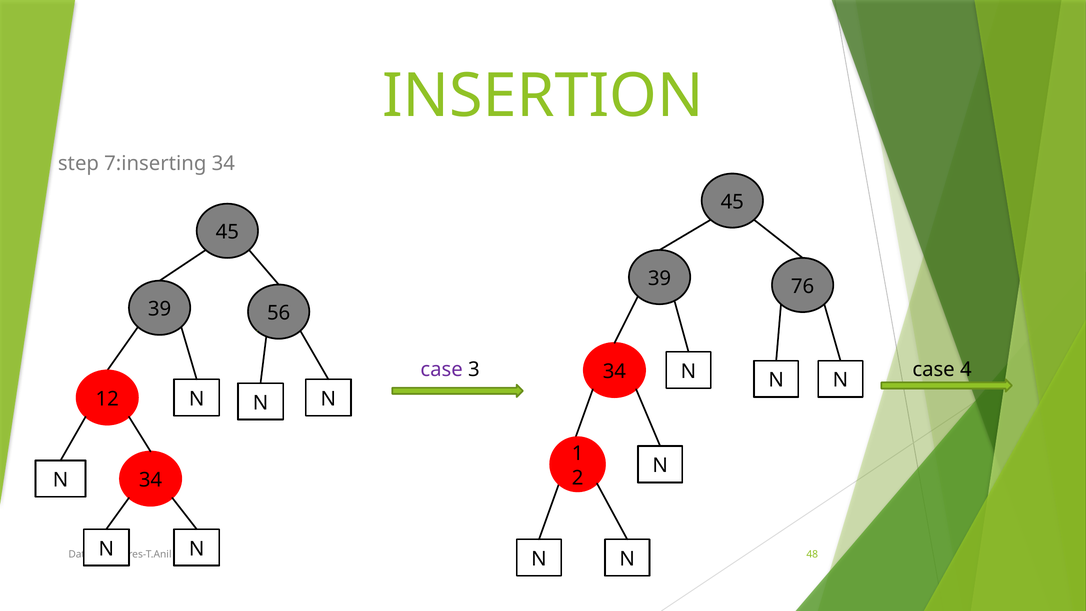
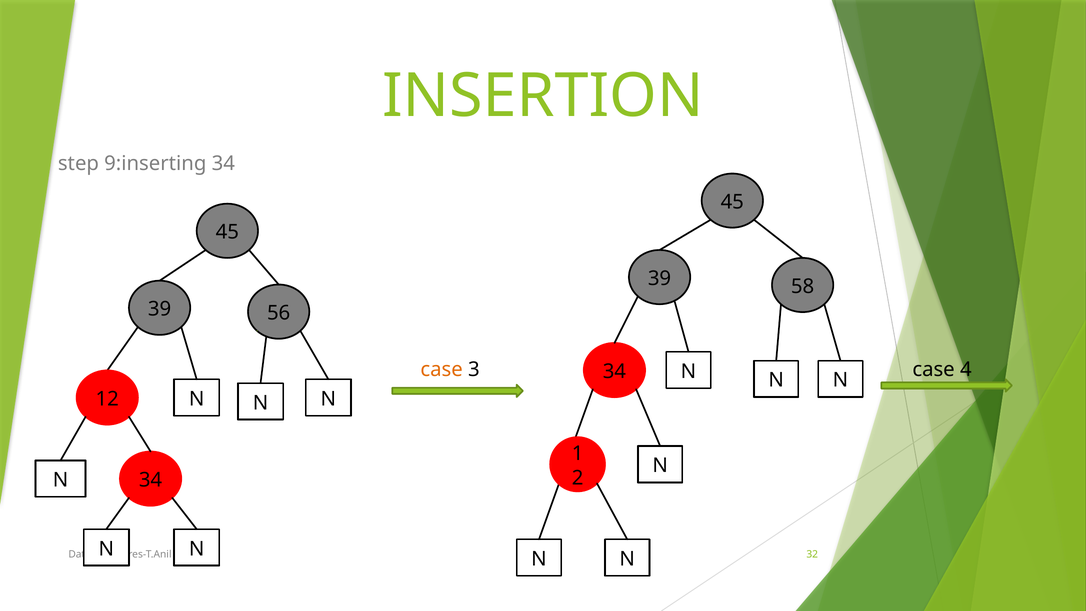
7:inserting: 7:inserting -> 9:inserting
76: 76 -> 58
case at (442, 369) colour: purple -> orange
48: 48 -> 32
